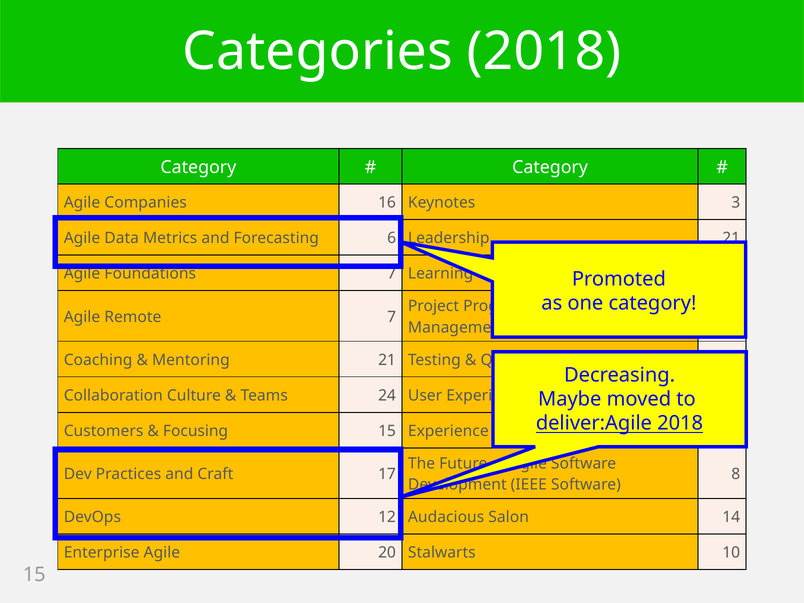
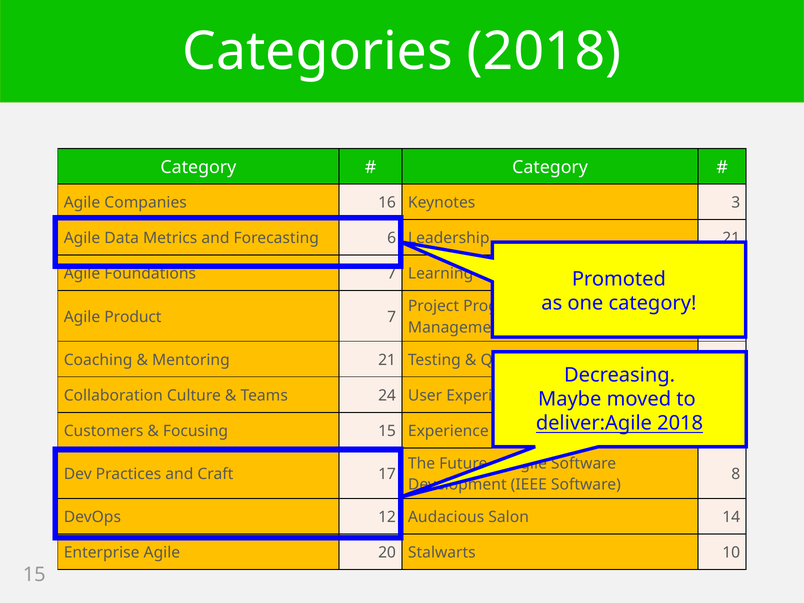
Remote: Remote -> Product
